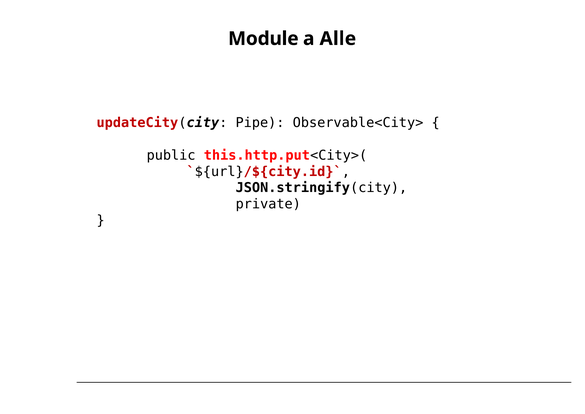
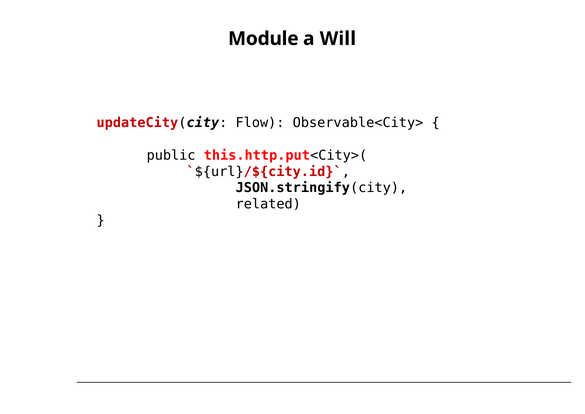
Alle: Alle -> Will
Pipe: Pipe -> Flow
private: private -> related
